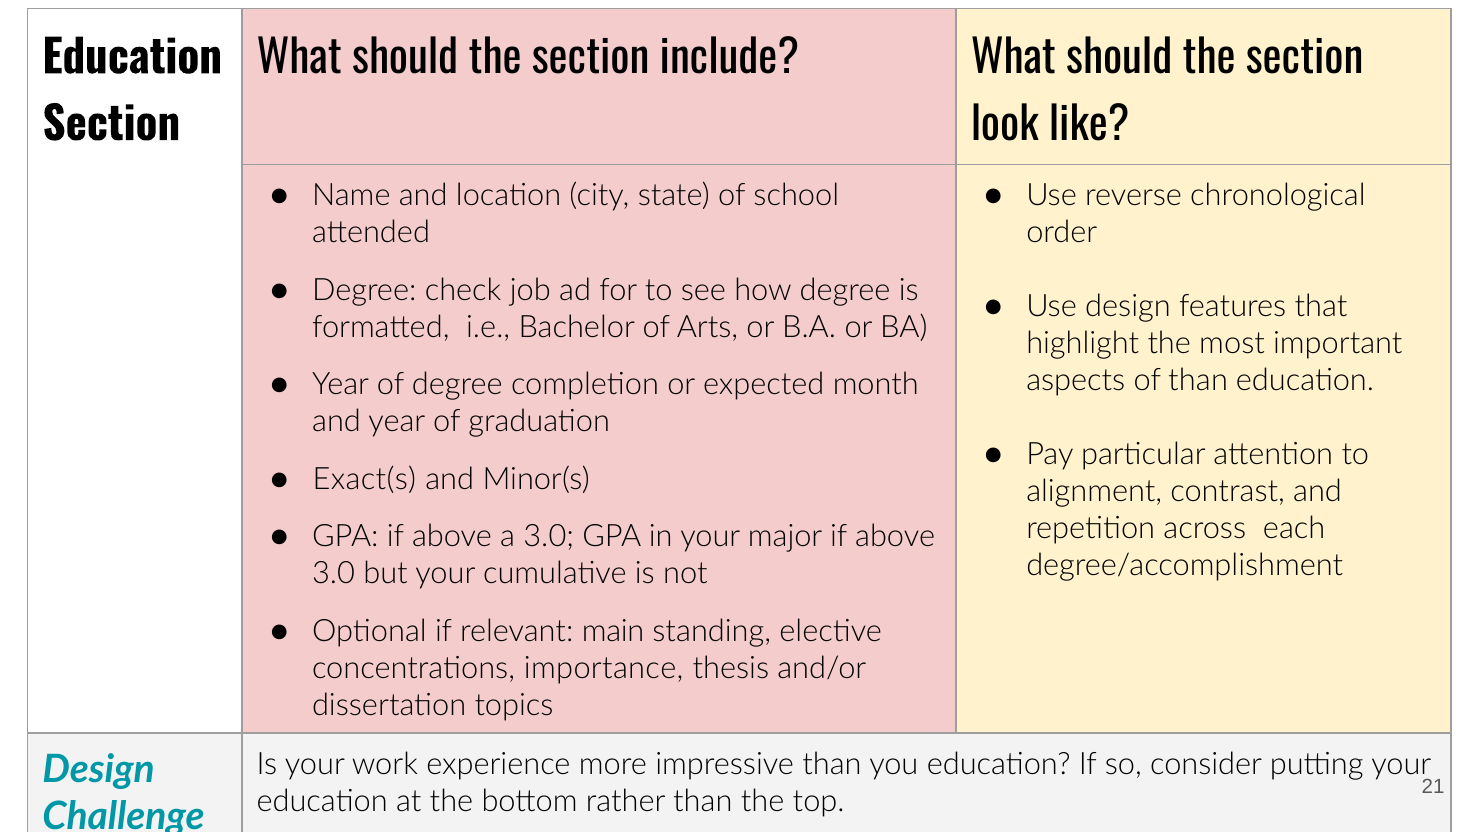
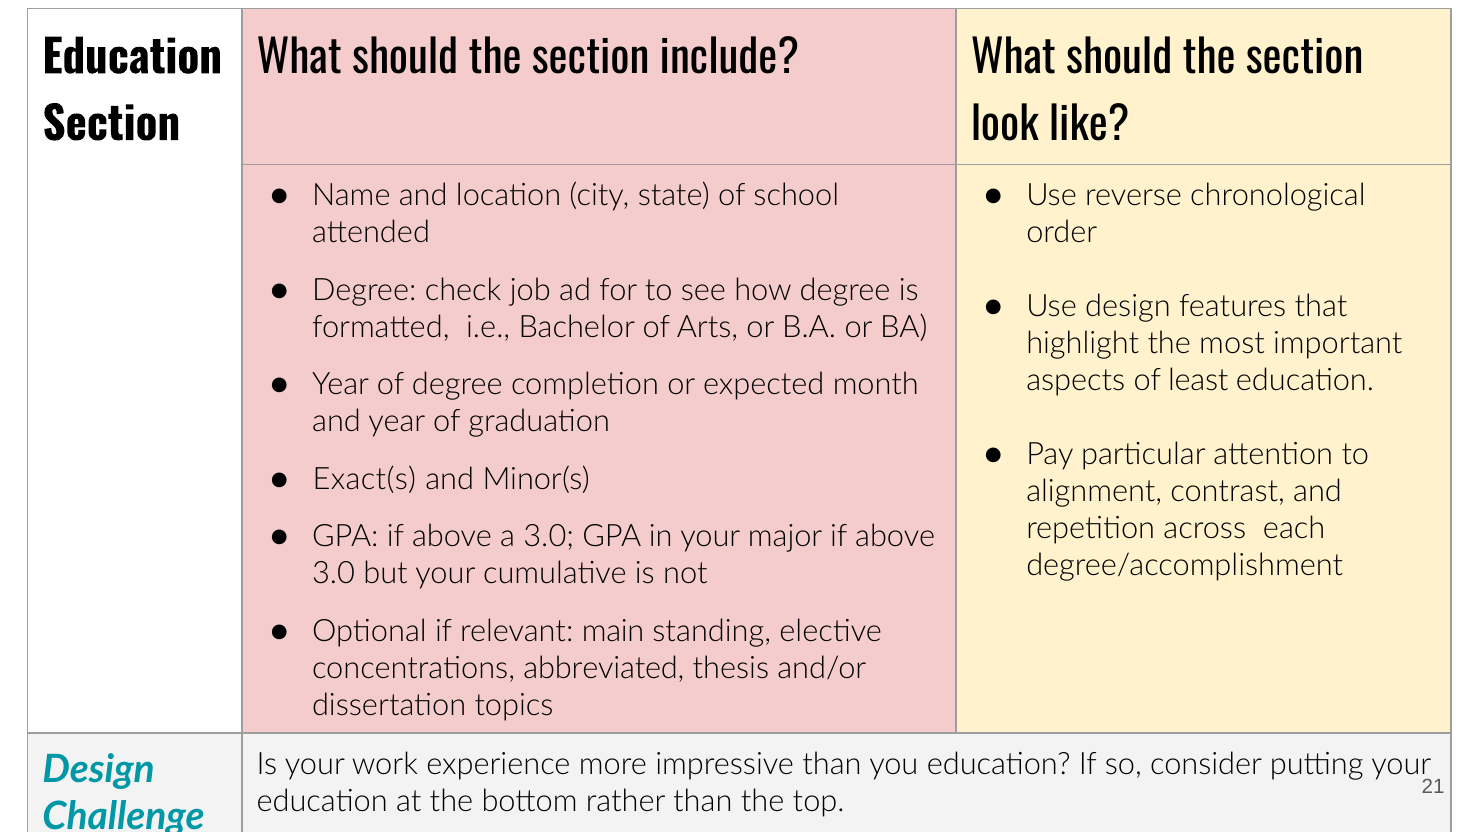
of than: than -> least
importance: importance -> abbreviated
